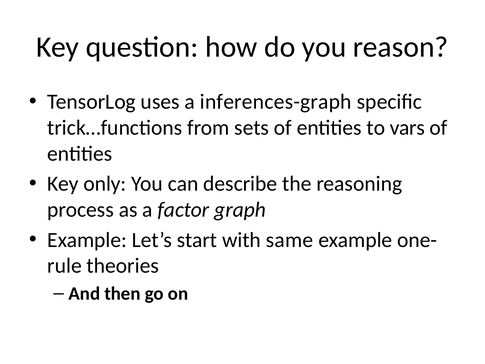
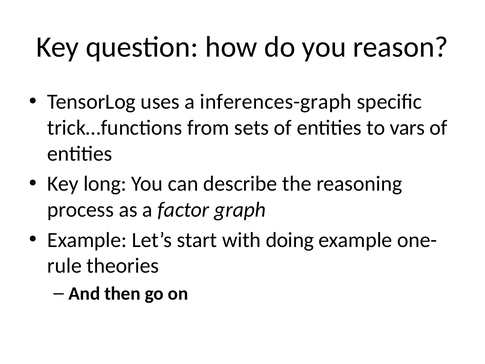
only: only -> long
same: same -> doing
